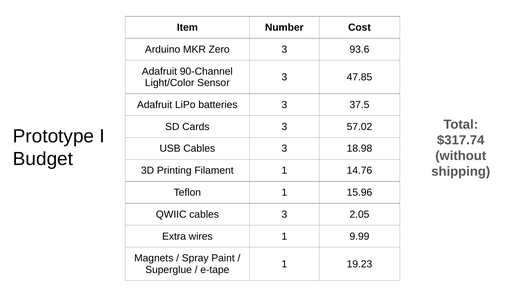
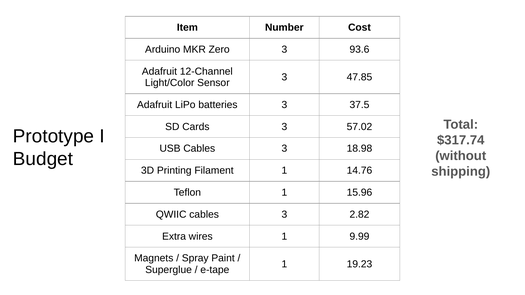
90-Channel: 90-Channel -> 12-Channel
2.05: 2.05 -> 2.82
